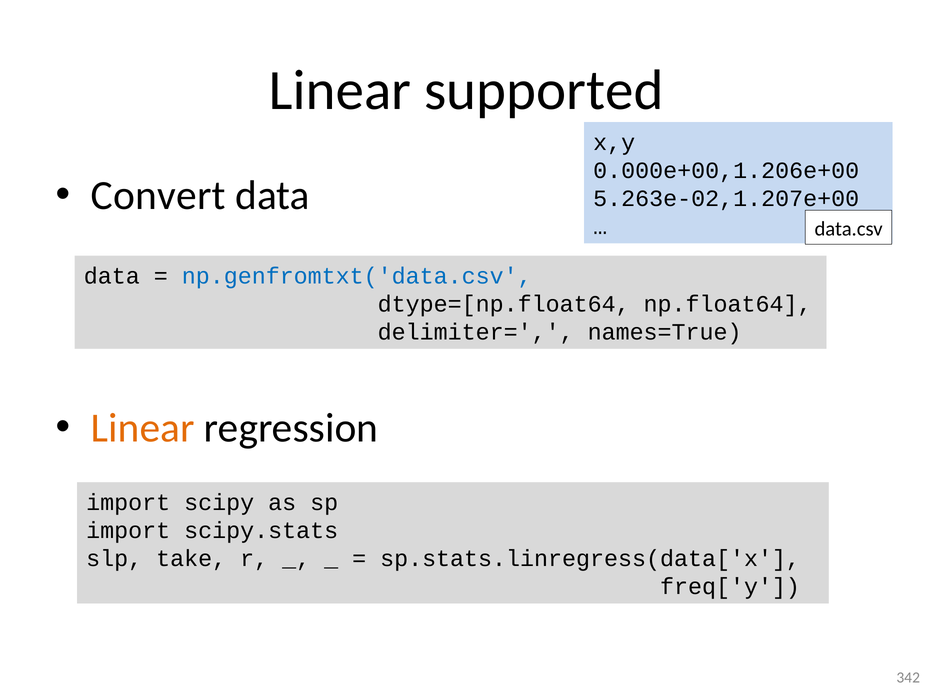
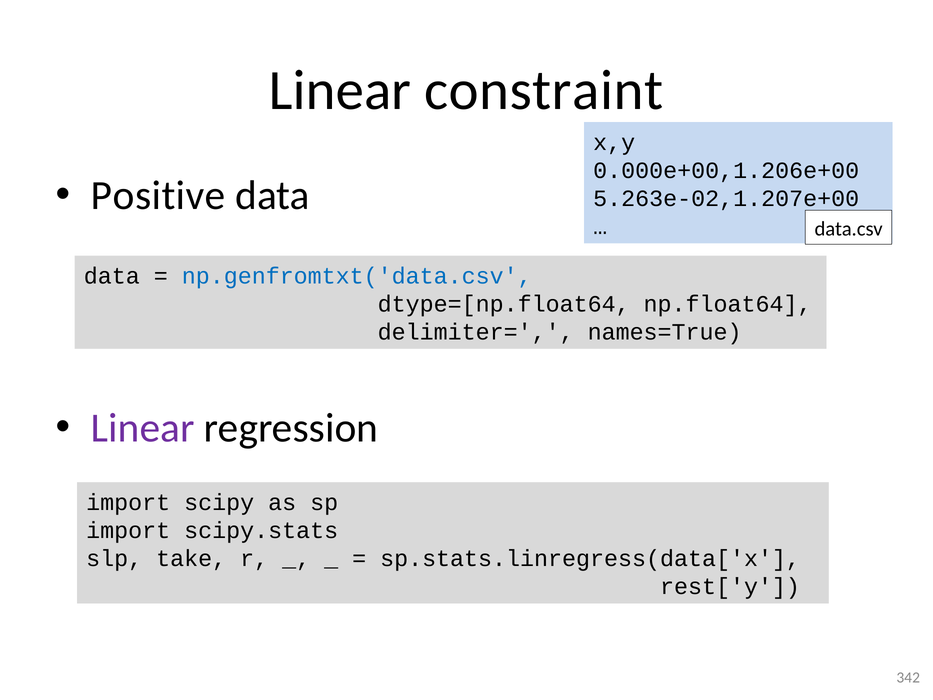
supported: supported -> constraint
Convert: Convert -> Positive
Linear at (143, 428) colour: orange -> purple
freq['y: freq['y -> rest['y
